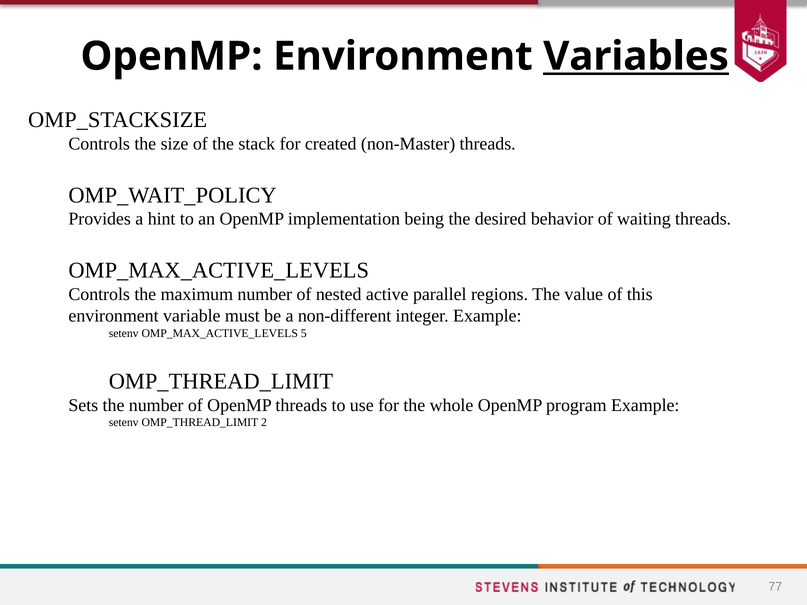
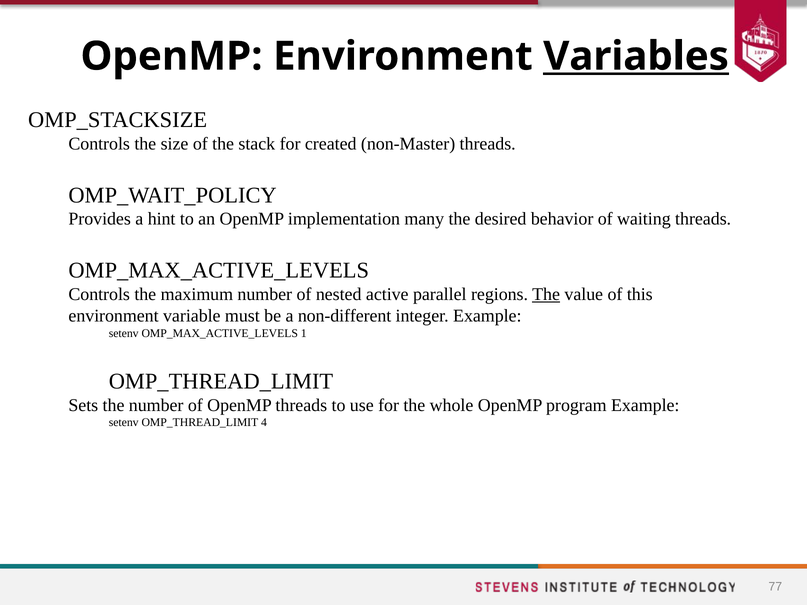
being: being -> many
The at (546, 294) underline: none -> present
5: 5 -> 1
2: 2 -> 4
